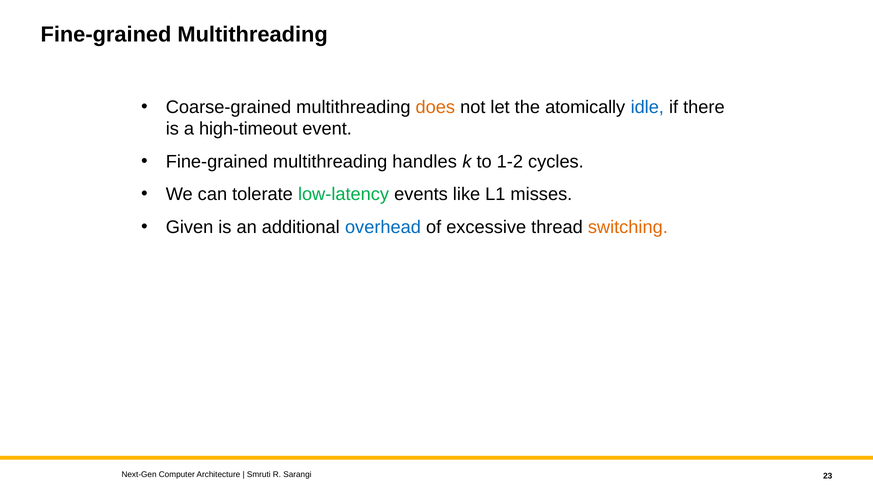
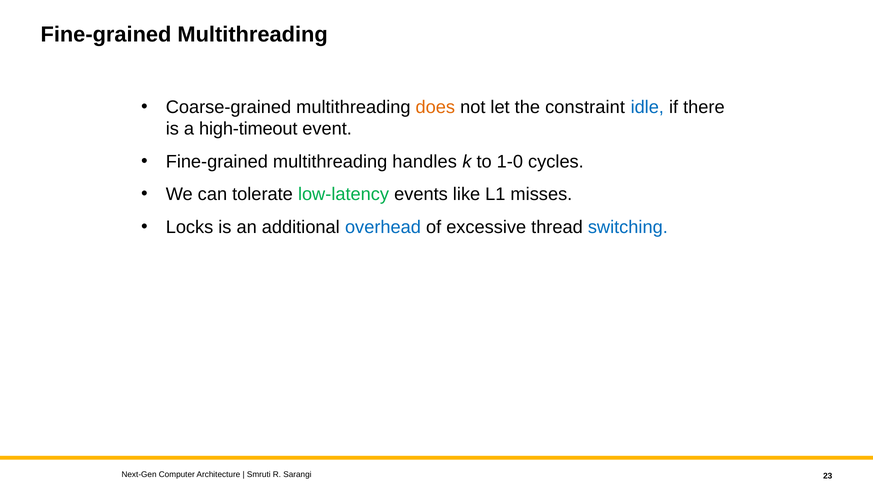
atomically: atomically -> constraint
1-2: 1-2 -> 1-0
Given: Given -> Locks
switching colour: orange -> blue
